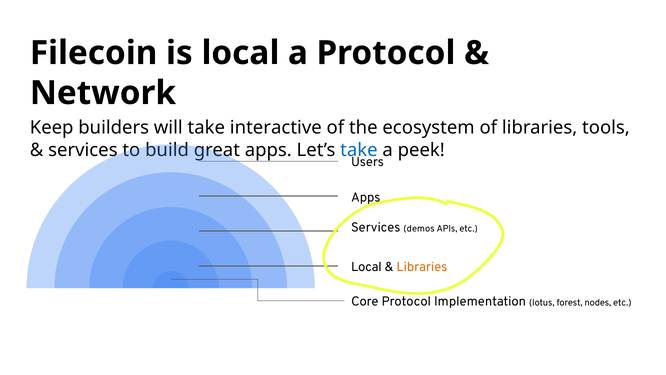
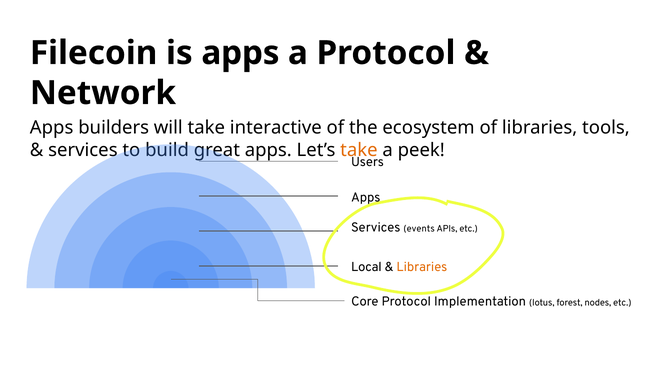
is local: local -> apps
Keep at (52, 128): Keep -> Apps
take at (359, 150) colour: blue -> orange
demos: demos -> events
